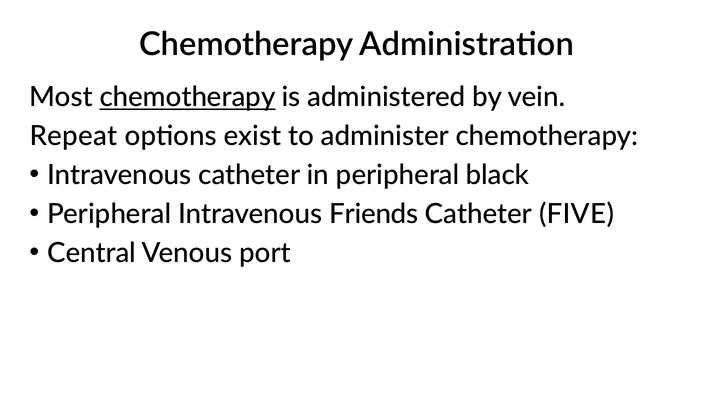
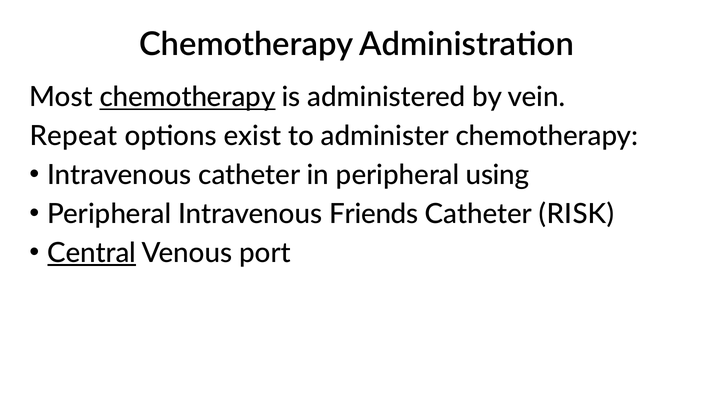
black: black -> using
FIVE: FIVE -> RISK
Central underline: none -> present
